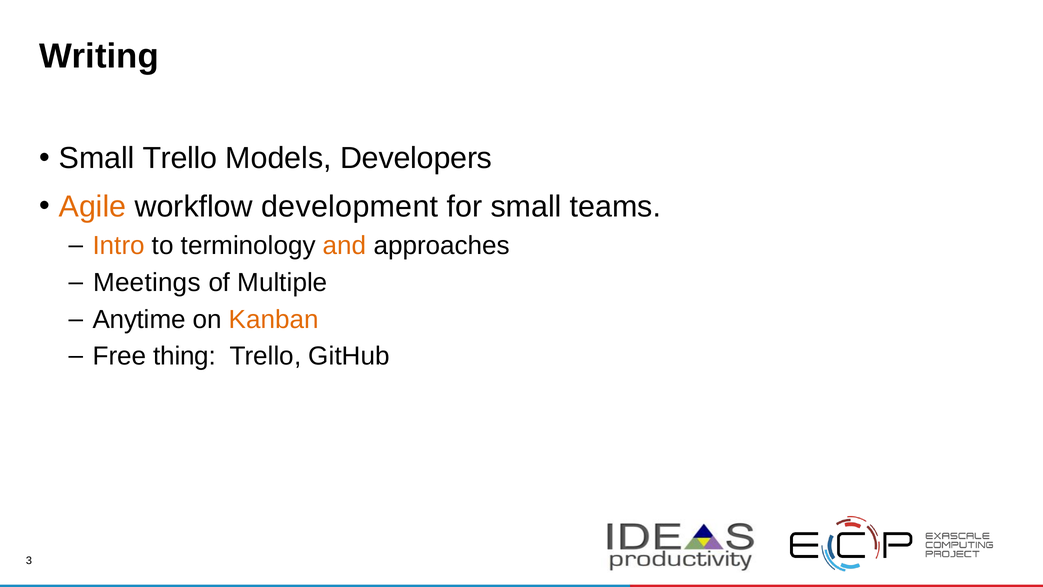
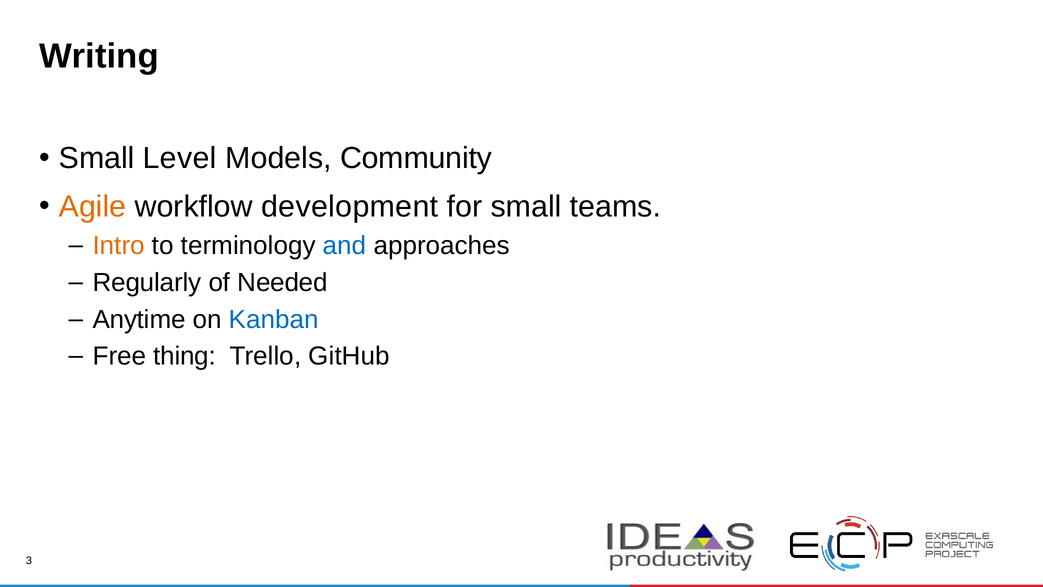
Small Trello: Trello -> Level
Developers: Developers -> Community
and colour: orange -> blue
Meetings: Meetings -> Regularly
Multiple: Multiple -> Needed
Kanban colour: orange -> blue
